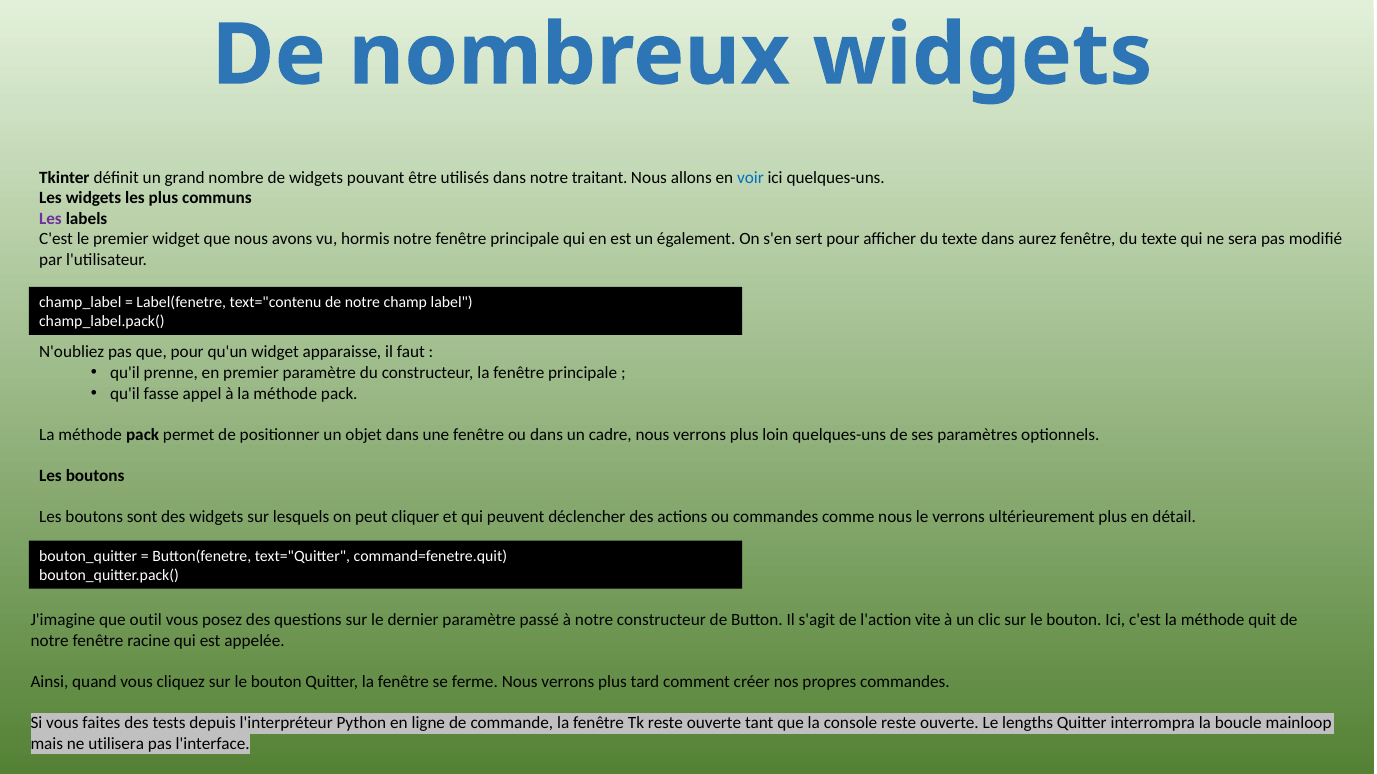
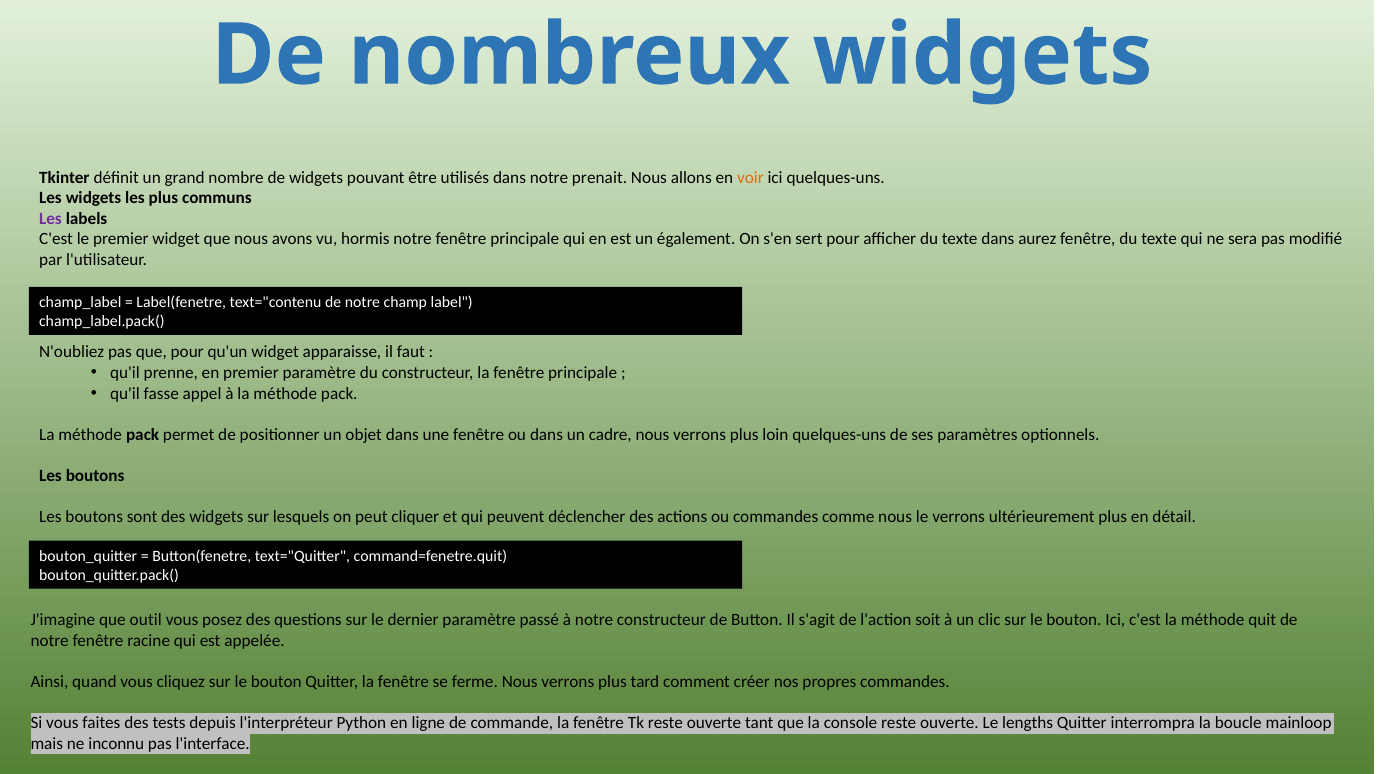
traitant: traitant -> prenait
voir colour: blue -> orange
vite: vite -> soit
utilisera: utilisera -> inconnu
